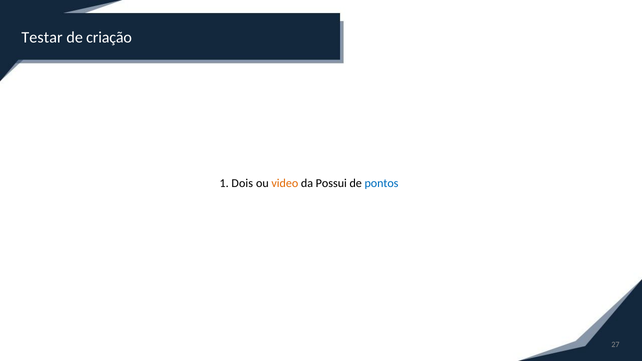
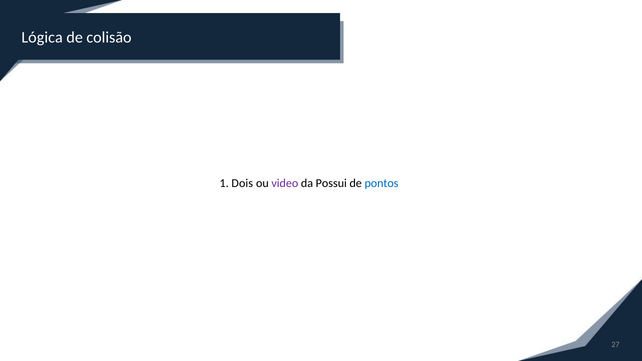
Testar: Testar -> Lógica
criação: criação -> colisão
video colour: orange -> purple
